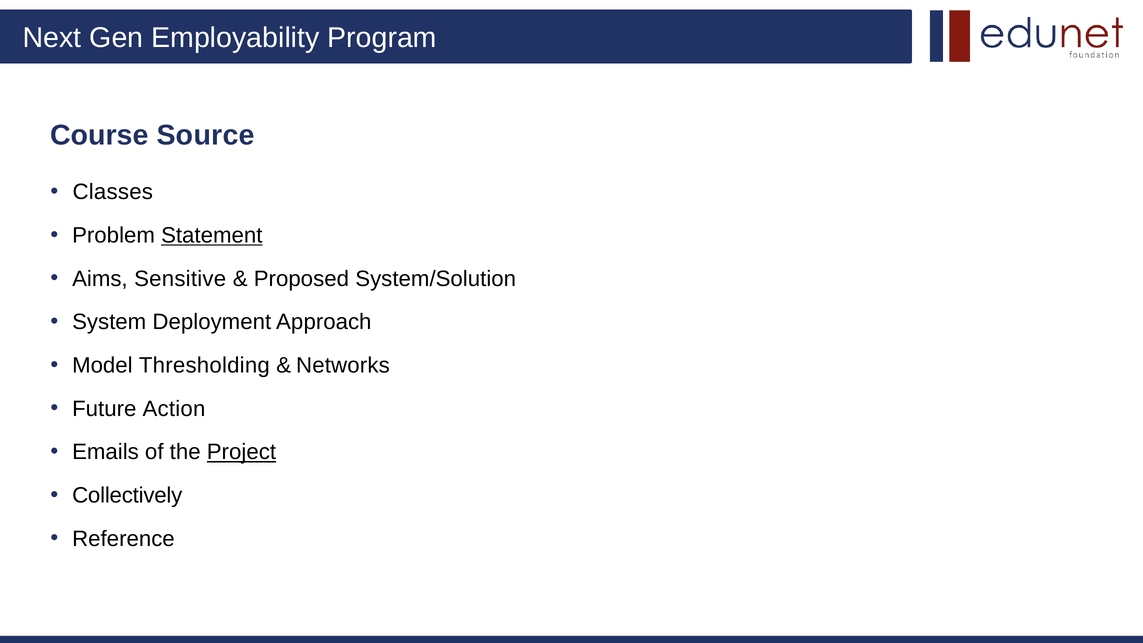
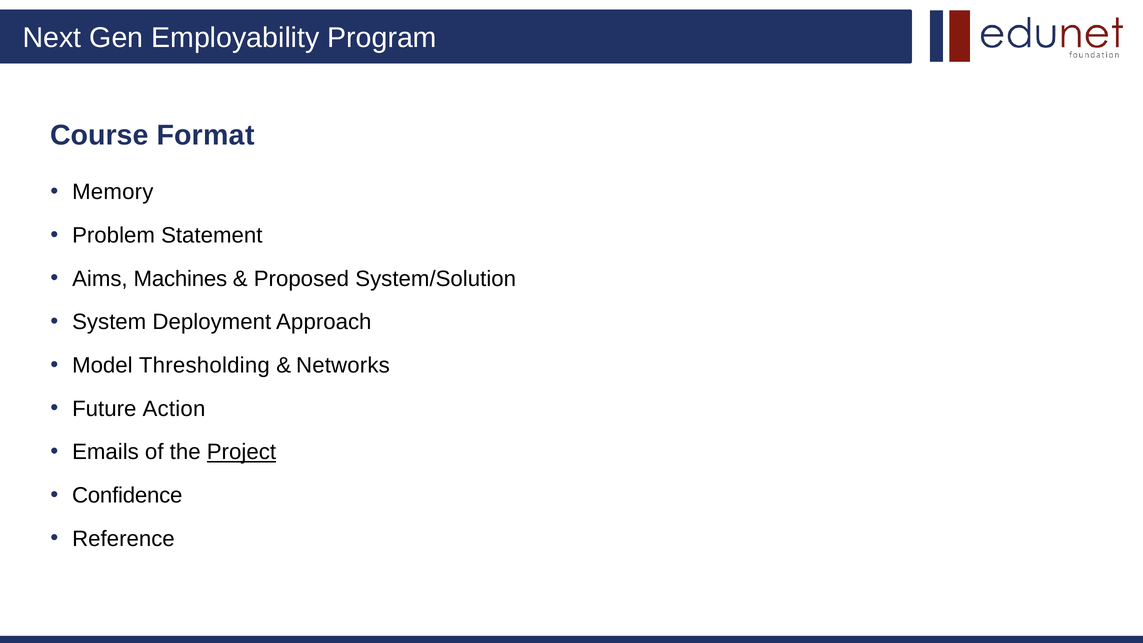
Source: Source -> Format
Classes: Classes -> Memory
Statement underline: present -> none
Sensitive: Sensitive -> Machines
Collectively: Collectively -> Confidence
